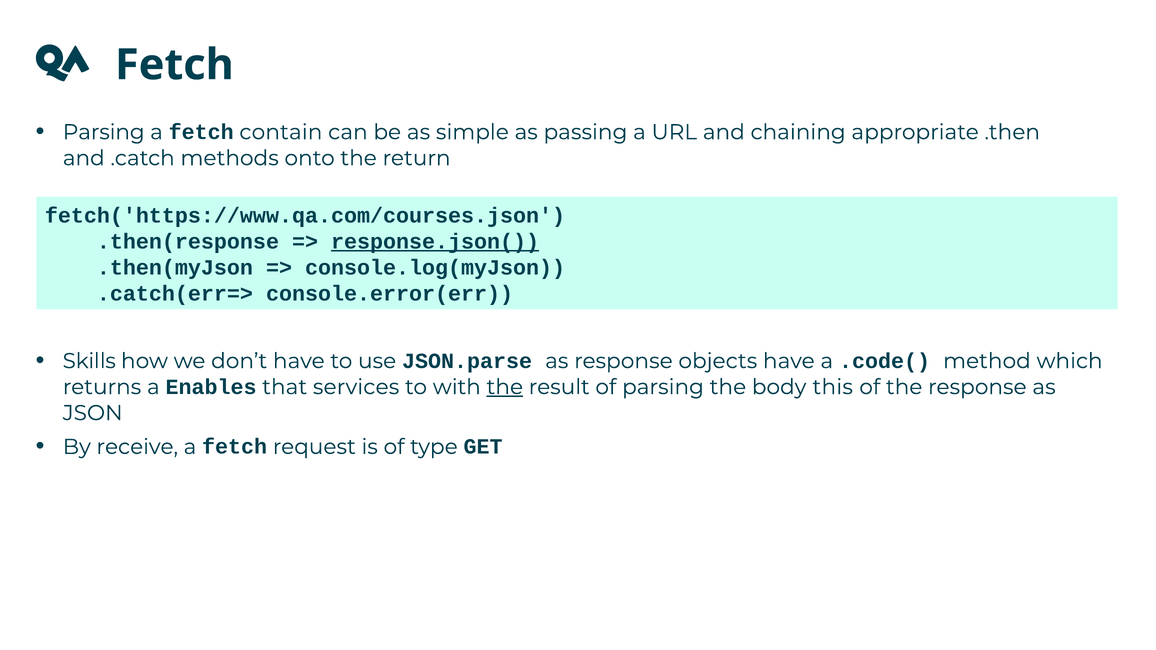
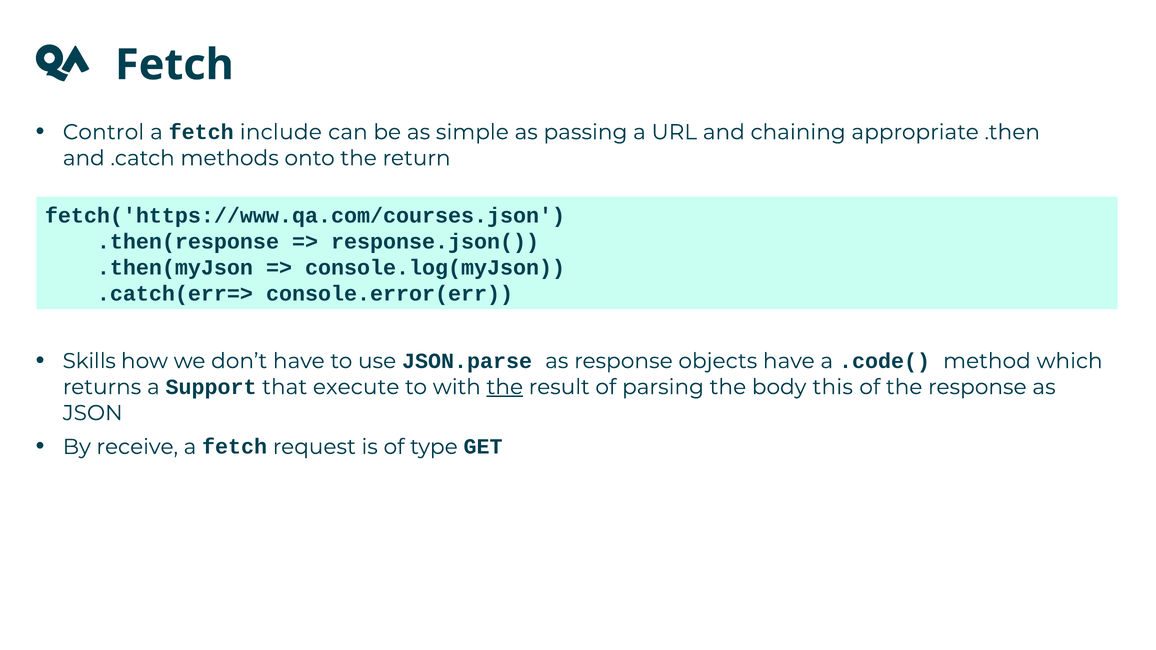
Parsing at (104, 132): Parsing -> Control
contain: contain -> include
response.json( underline: present -> none
Enables: Enables -> Support
services: services -> execute
